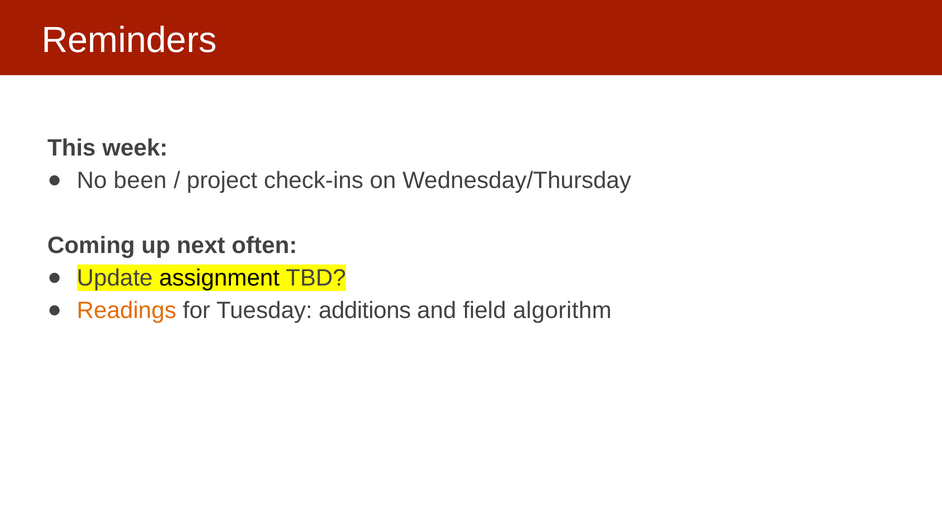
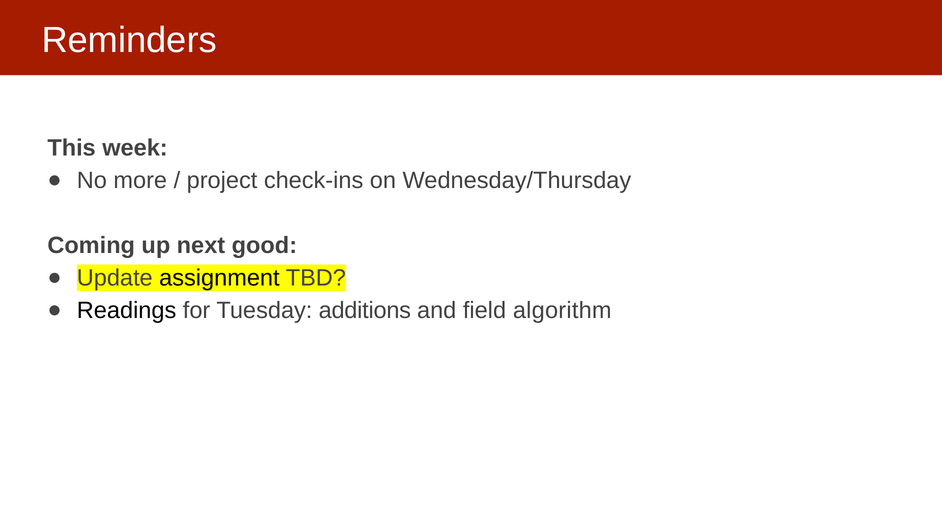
been: been -> more
often: often -> good
Readings colour: orange -> black
